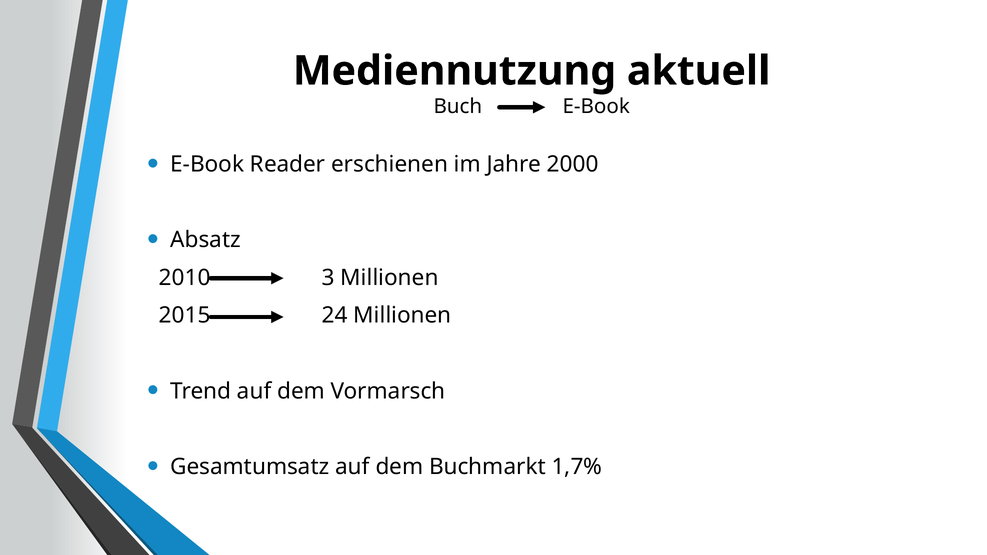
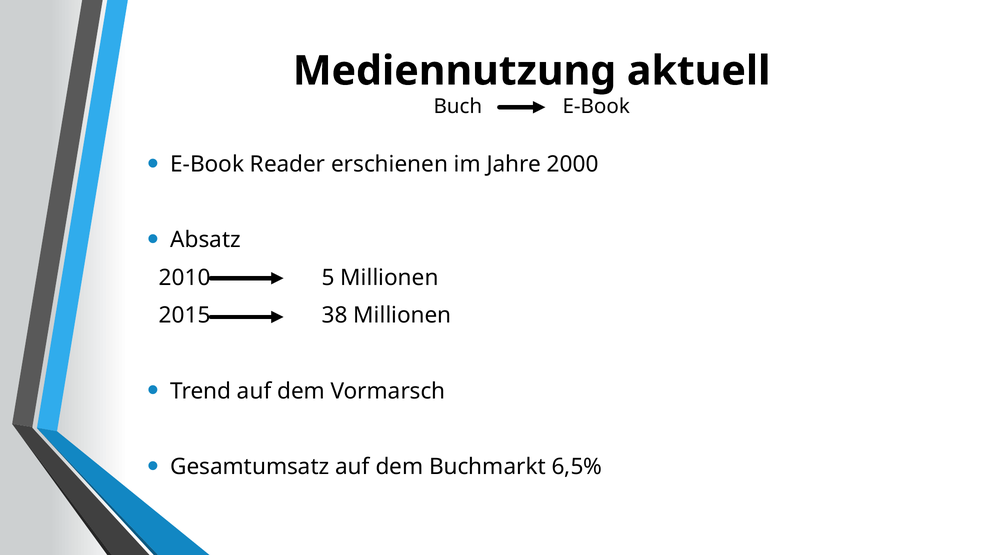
3: 3 -> 5
24: 24 -> 38
1,7%: 1,7% -> 6,5%
